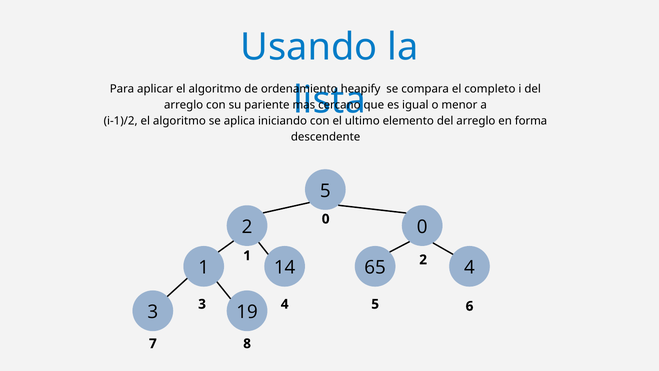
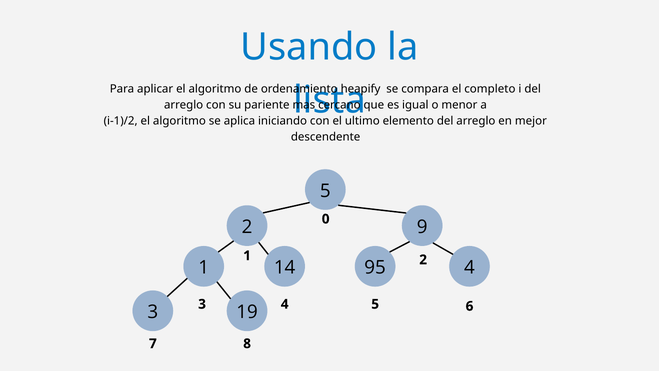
forma: forma -> mejor
2 0: 0 -> 9
65: 65 -> 95
